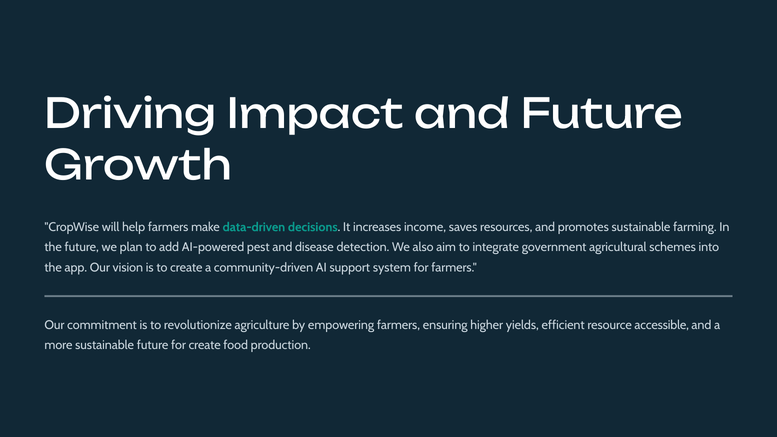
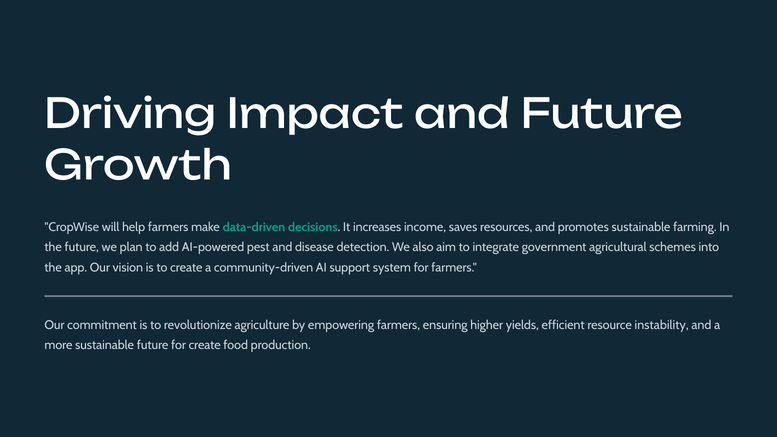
accessible: accessible -> instability
